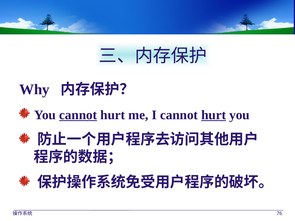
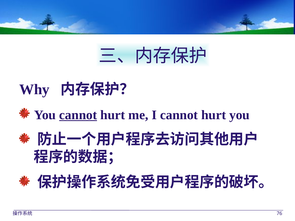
hurt at (214, 115) underline: present -> none
